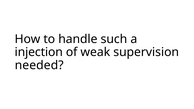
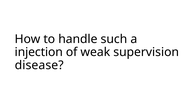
needed: needed -> disease
